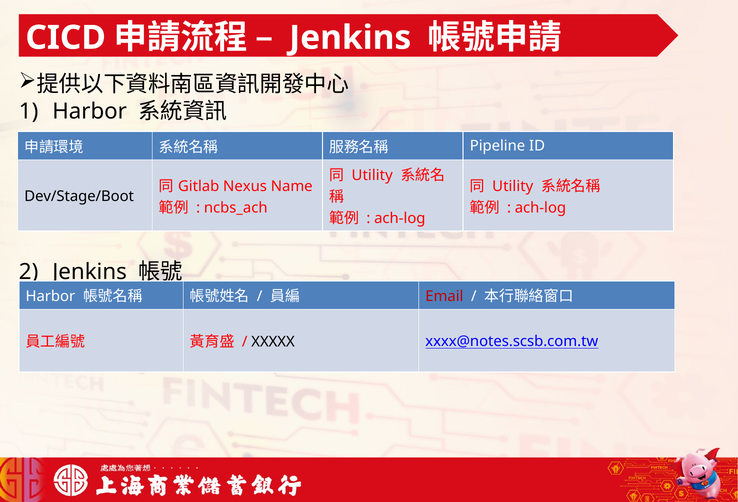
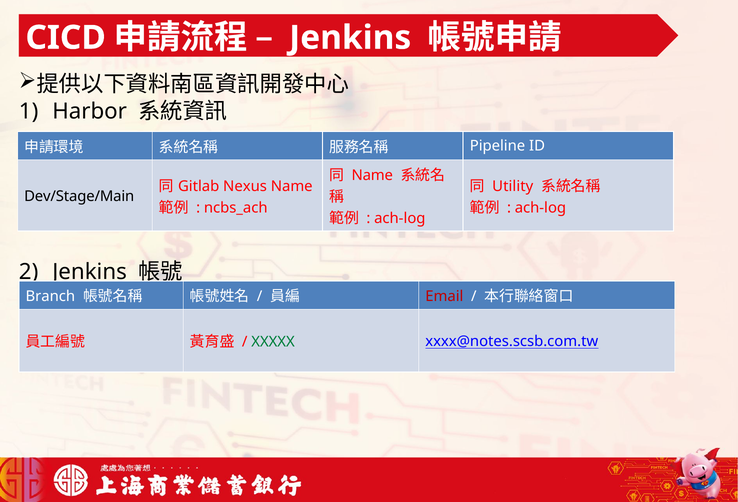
Utility at (372, 175): Utility -> Name
Dev/Stage/Boot: Dev/Stage/Boot -> Dev/Stage/Main
Harbor at (50, 297): Harbor -> Branch
XXXXX colour: black -> green
